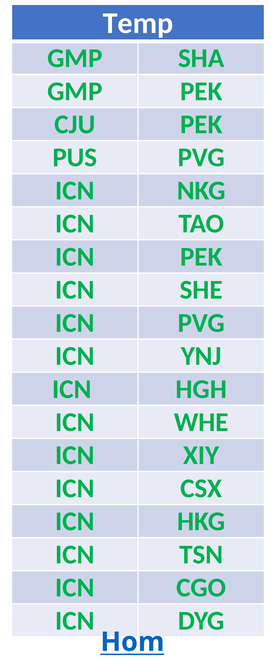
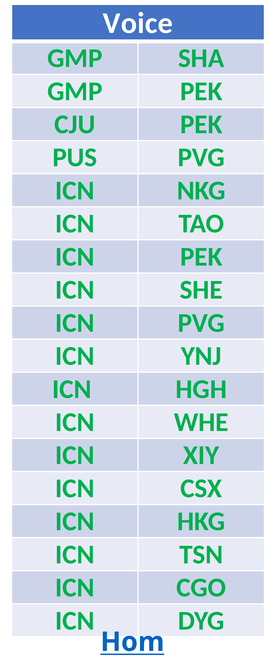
Temp: Temp -> Voice
